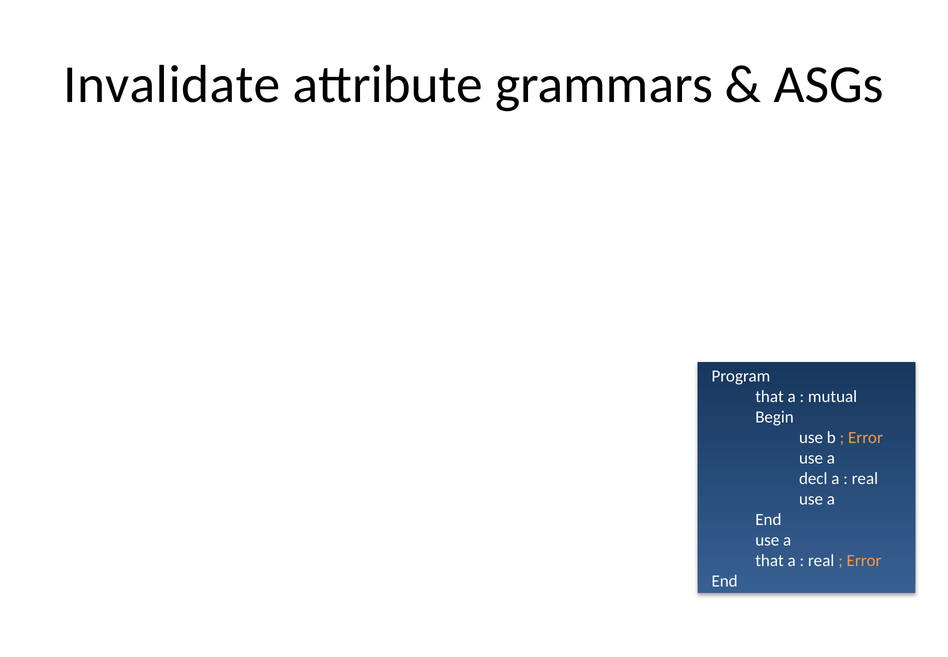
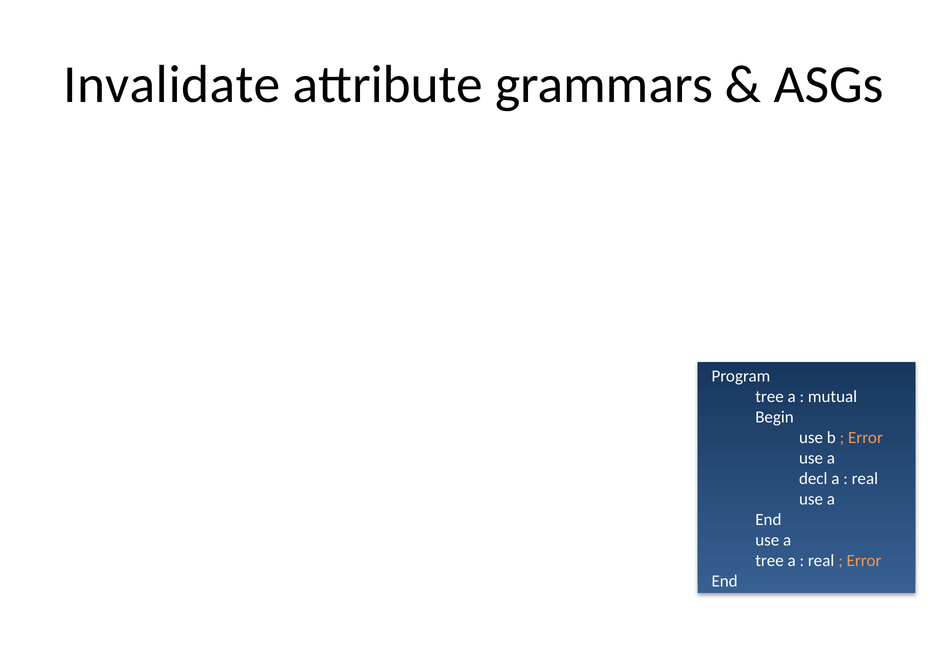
that at (770, 396): that -> tree
that at (770, 560): that -> tree
